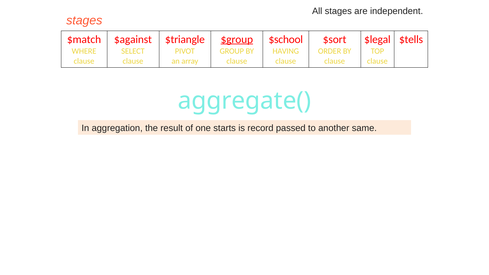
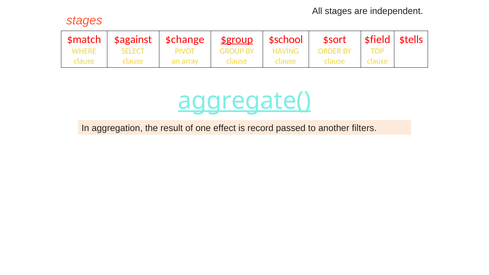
$triangle: $triangle -> $change
$legal: $legal -> $field
aggregate( underline: none -> present
starts: starts -> effect
same: same -> filters
